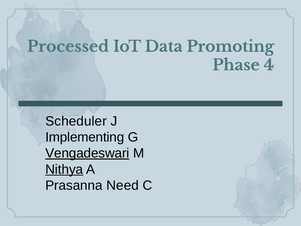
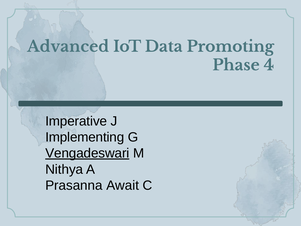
Processed: Processed -> Advanced
Scheduler: Scheduler -> Imperative
Nithya underline: present -> none
Need: Need -> Await
